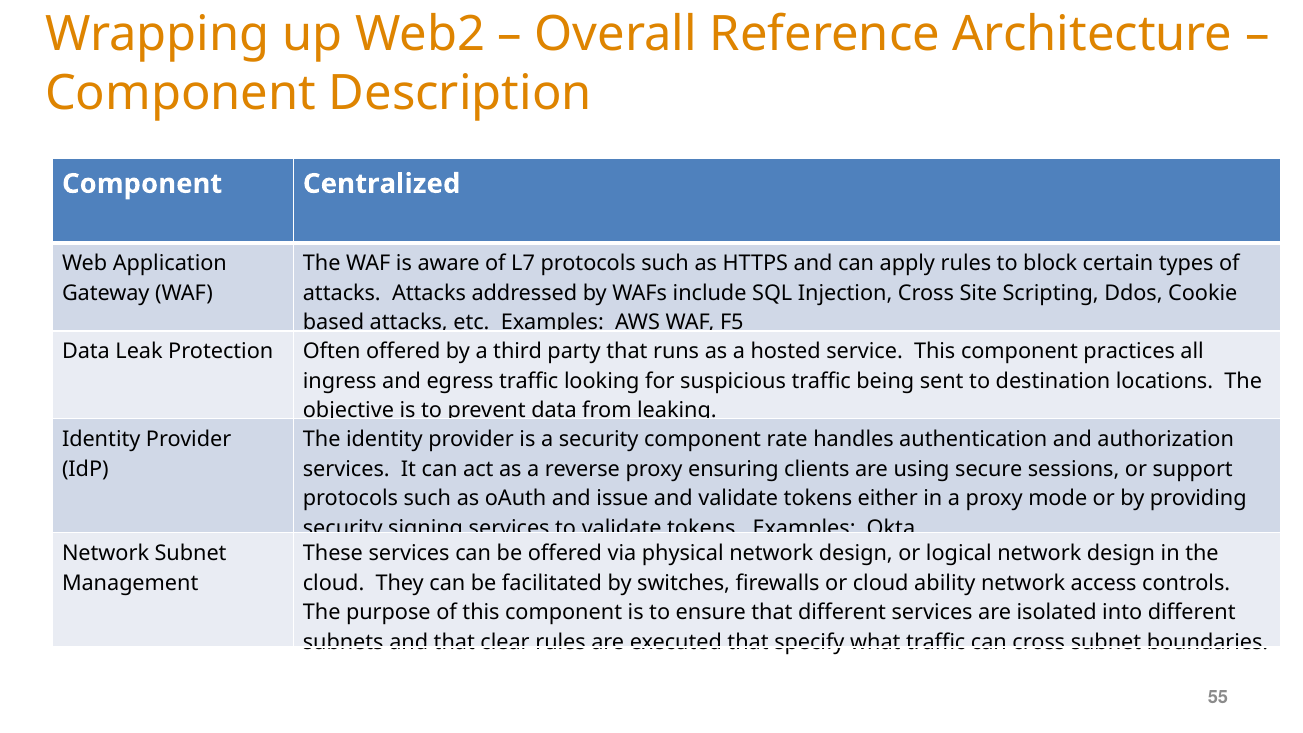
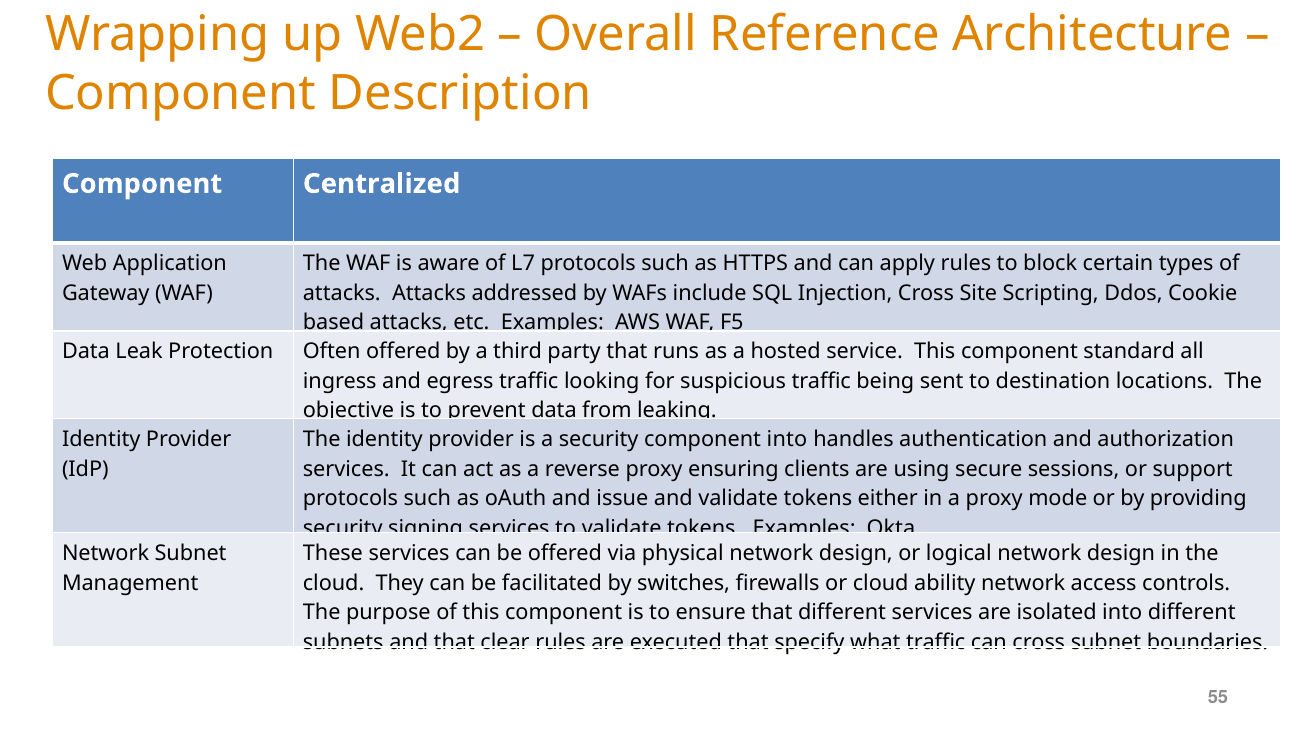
practices: practices -> standard
component rate: rate -> into
